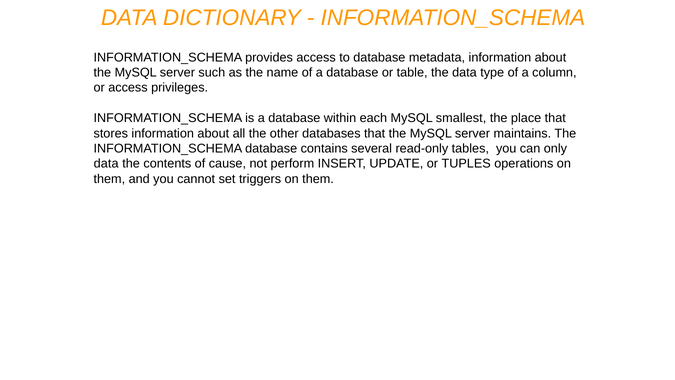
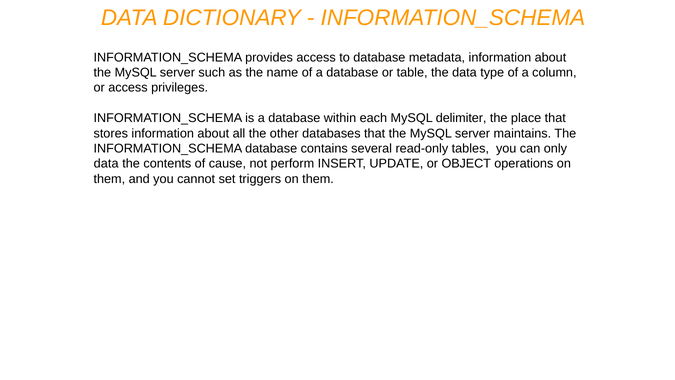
smallest: smallest -> delimiter
TUPLES: TUPLES -> OBJECT
